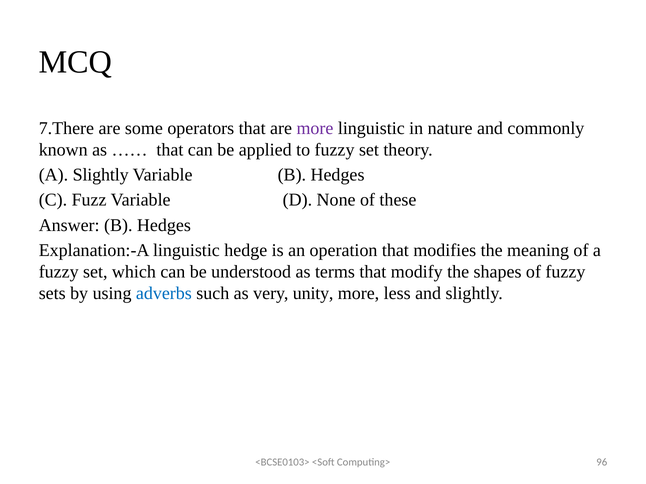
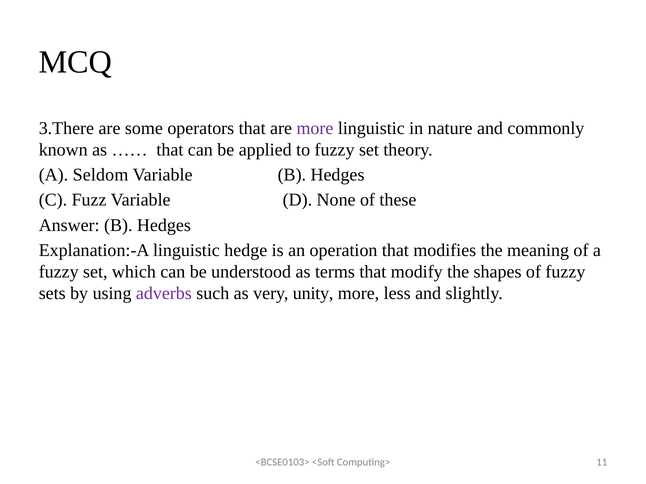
7.There: 7.There -> 3.There
A Slightly: Slightly -> Seldom
adverbs colour: blue -> purple
96: 96 -> 11
